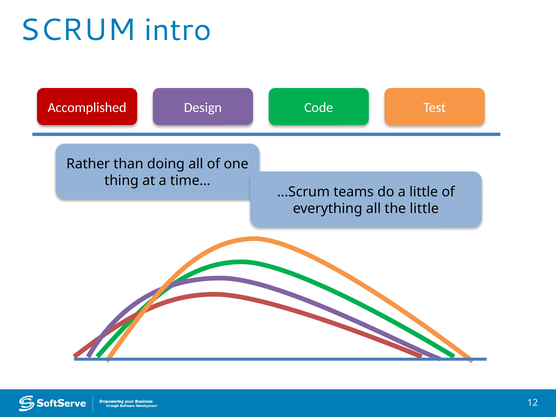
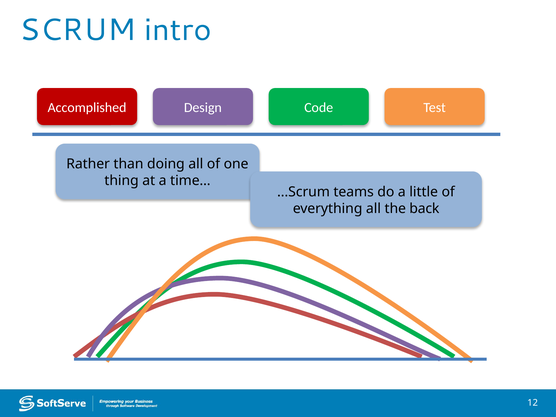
the little: little -> back
